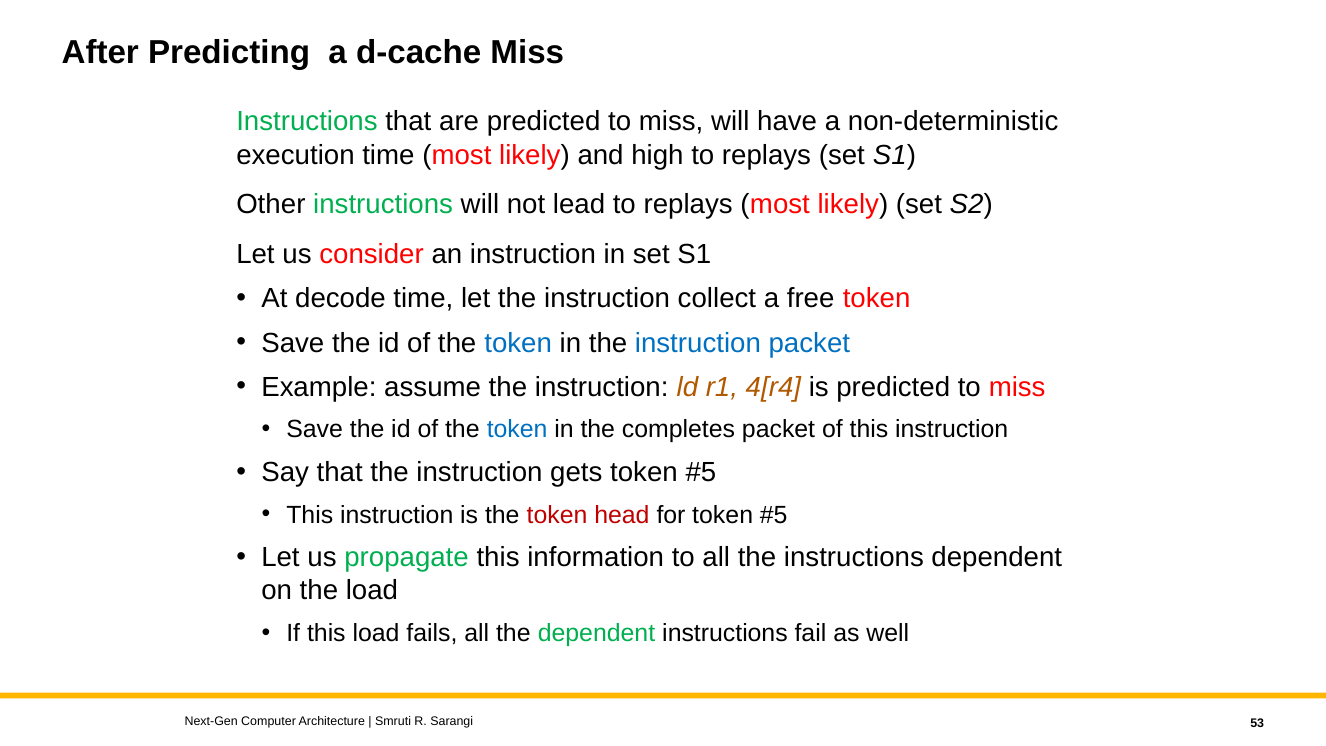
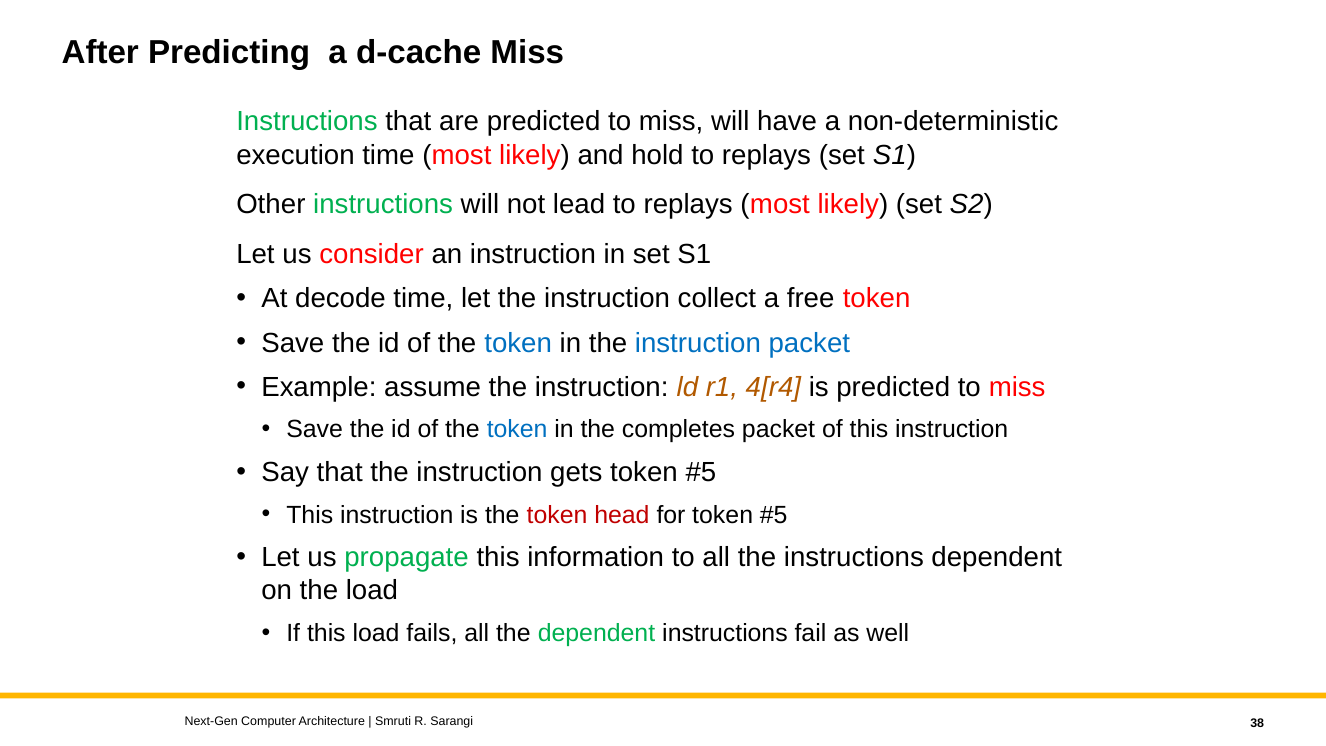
high: high -> hold
53: 53 -> 38
